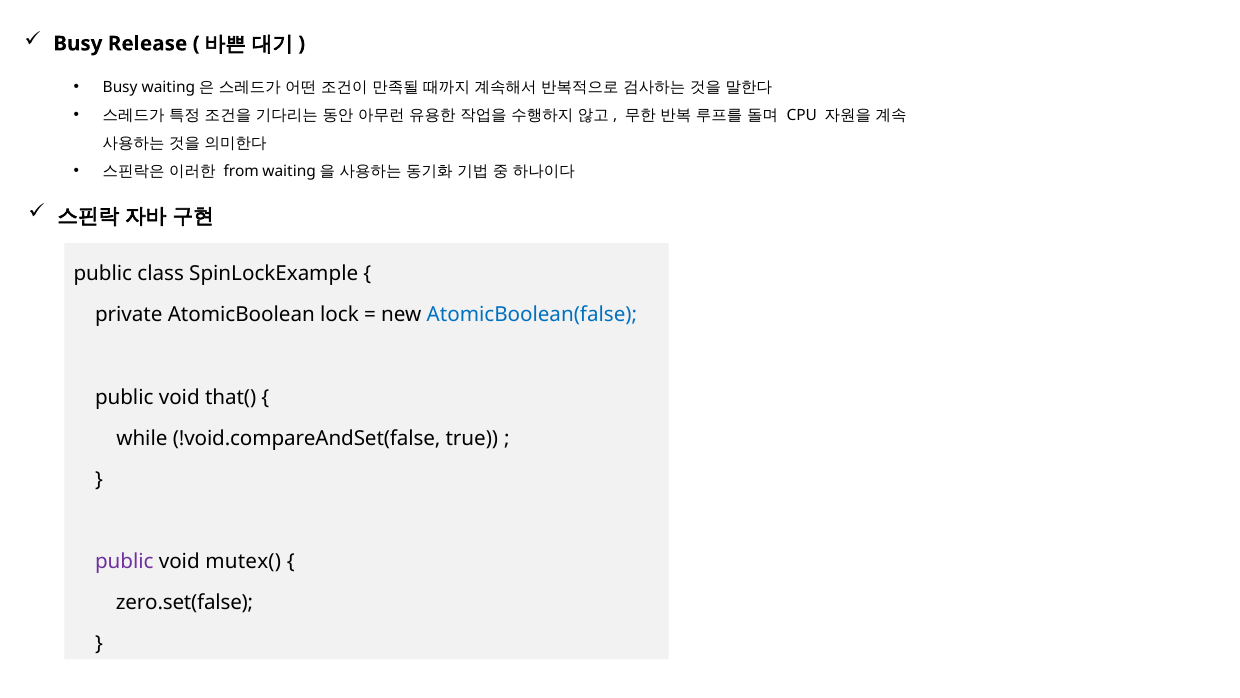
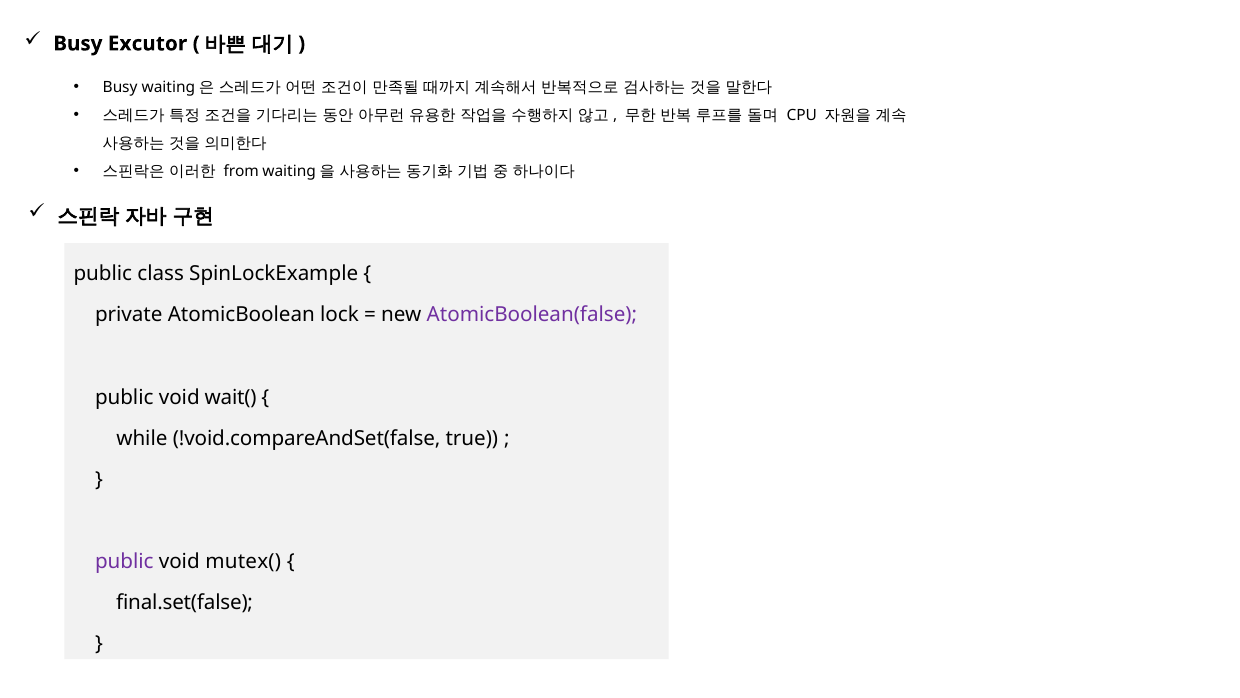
Release: Release -> Excutor
AtomicBoolean(false colour: blue -> purple
that(: that( -> wait(
zero.set(false: zero.set(false -> final.set(false
